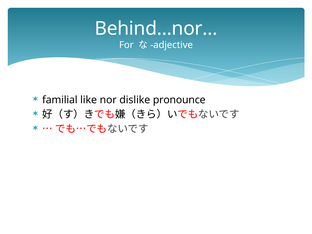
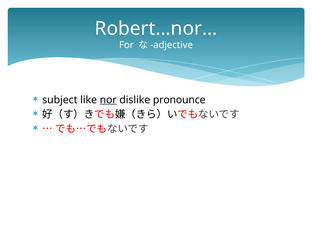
Behind…nor…: Behind…nor… -> Robert…nor…
familial: familial -> subject
nor underline: none -> present
